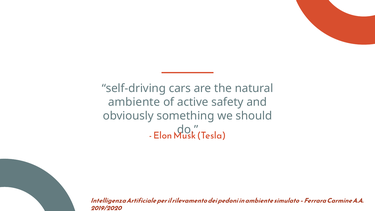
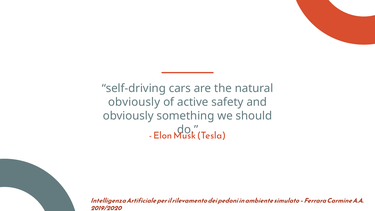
ambiente at (134, 102): ambiente -> obviously
